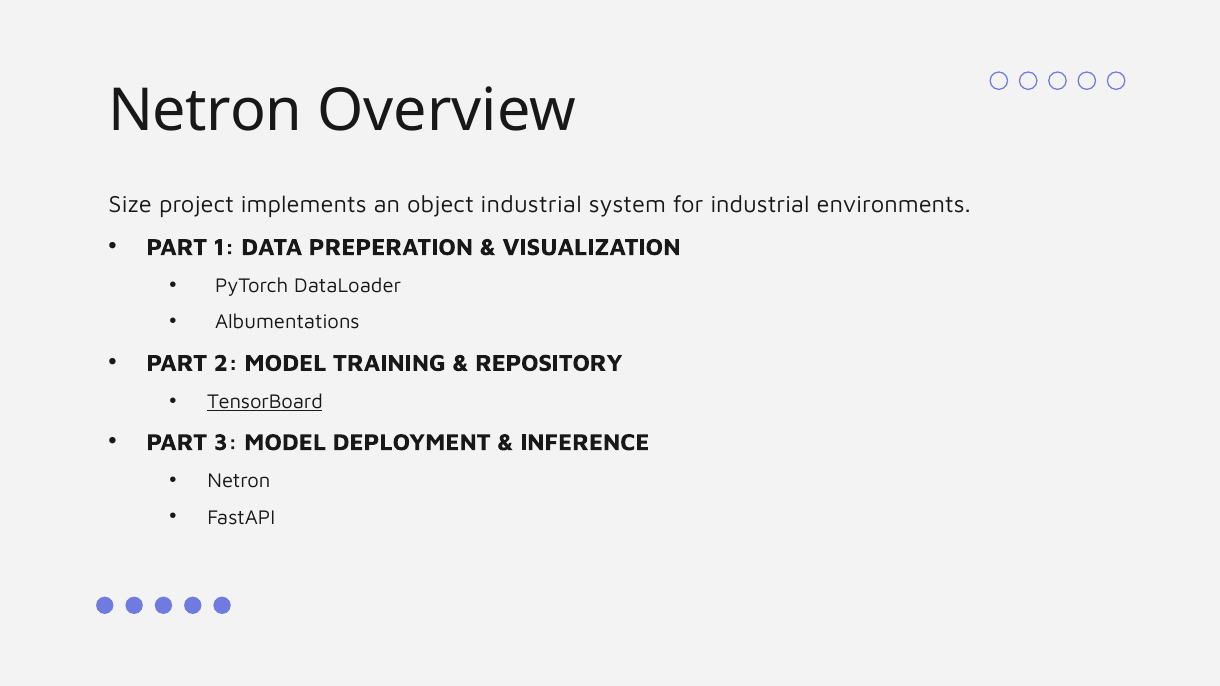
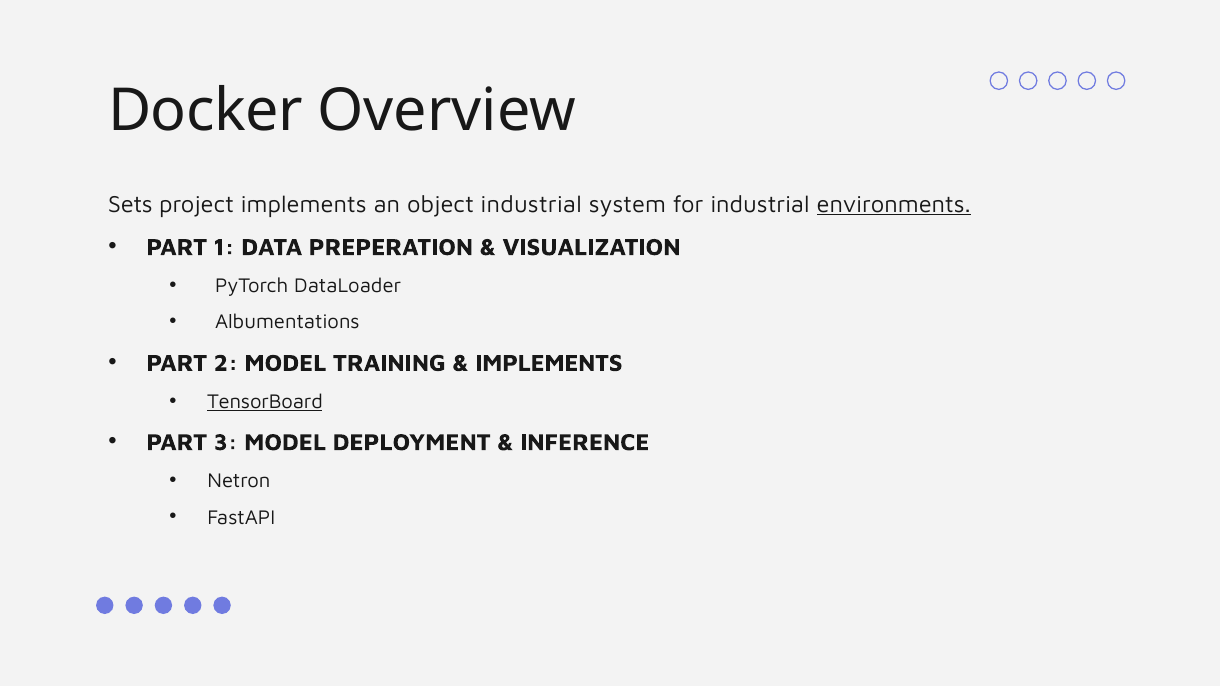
Netron at (205, 111): Netron -> Docker
Size: Size -> Sets
environments underline: none -> present
REPOSITORY at (549, 363): REPOSITORY -> IMPLEMENTS
